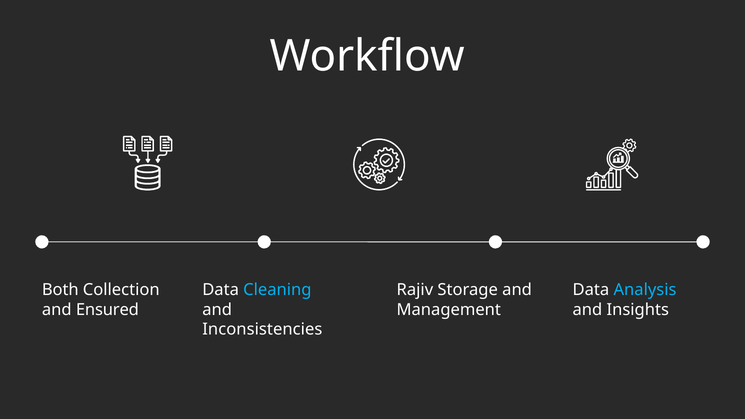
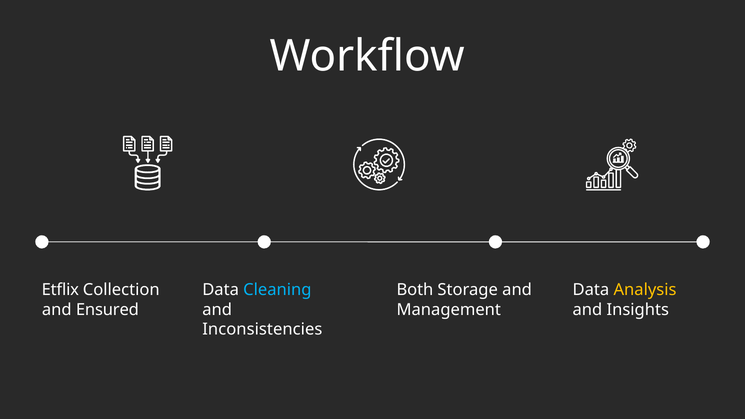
Both: Both -> Etflix
Rajiv: Rajiv -> Both
Analysis colour: light blue -> yellow
